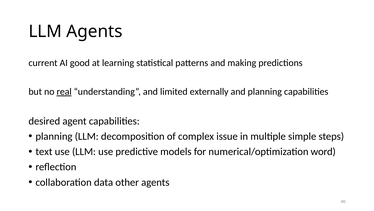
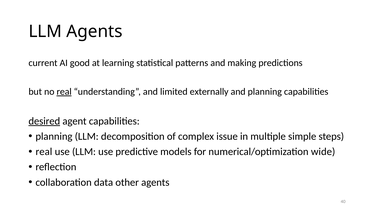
desired underline: none -> present
text at (44, 151): text -> real
word: word -> wide
